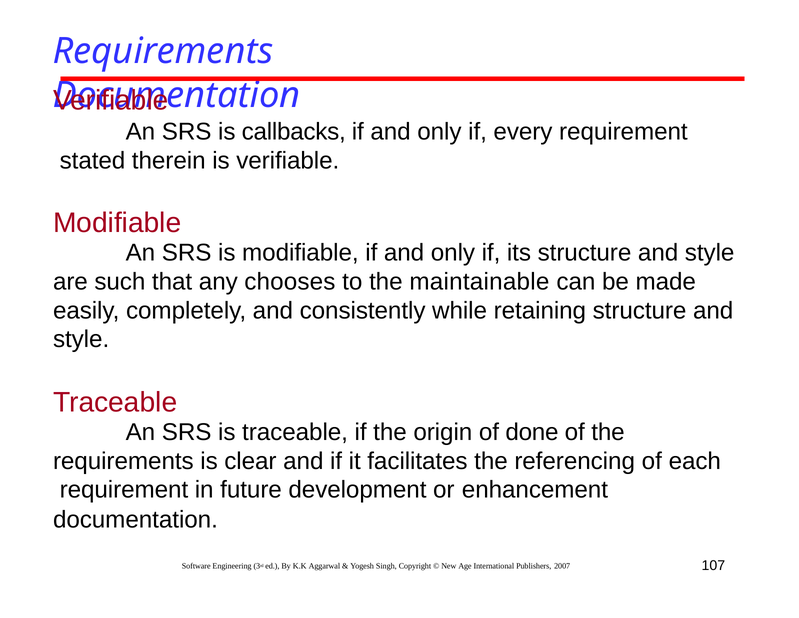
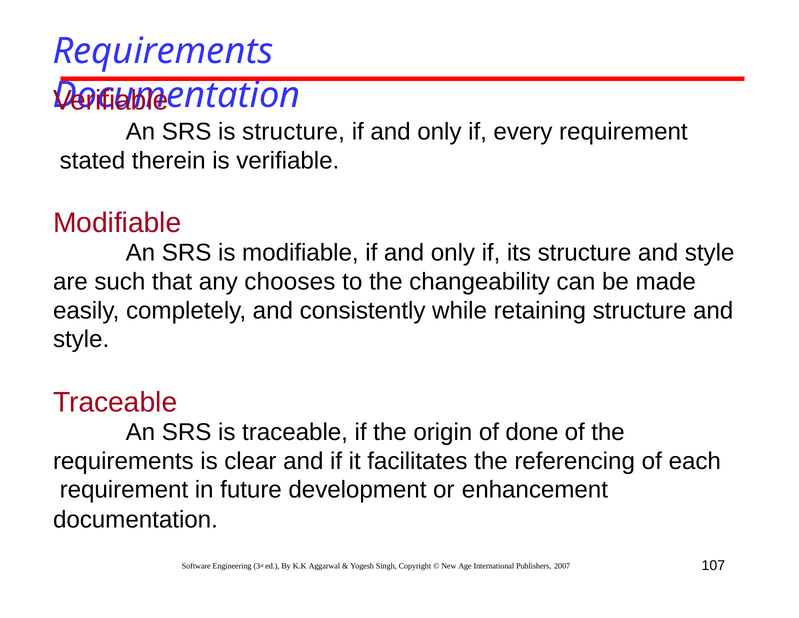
is callbacks: callbacks -> structure
maintainable: maintainable -> changeability
